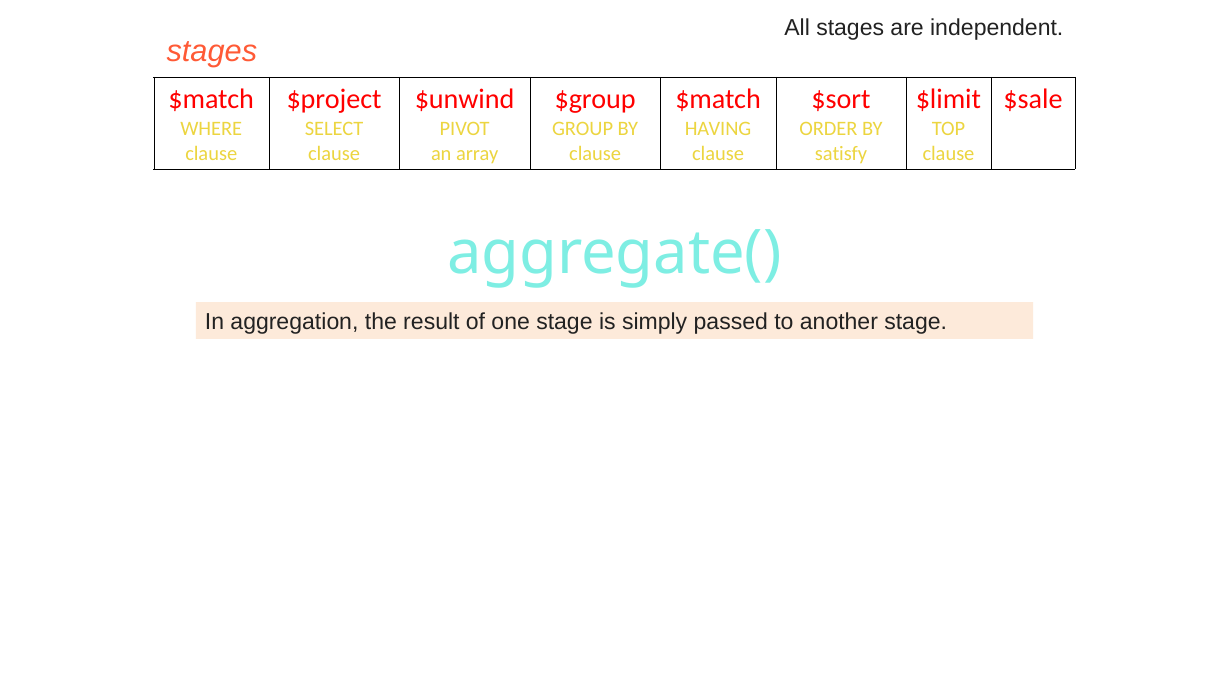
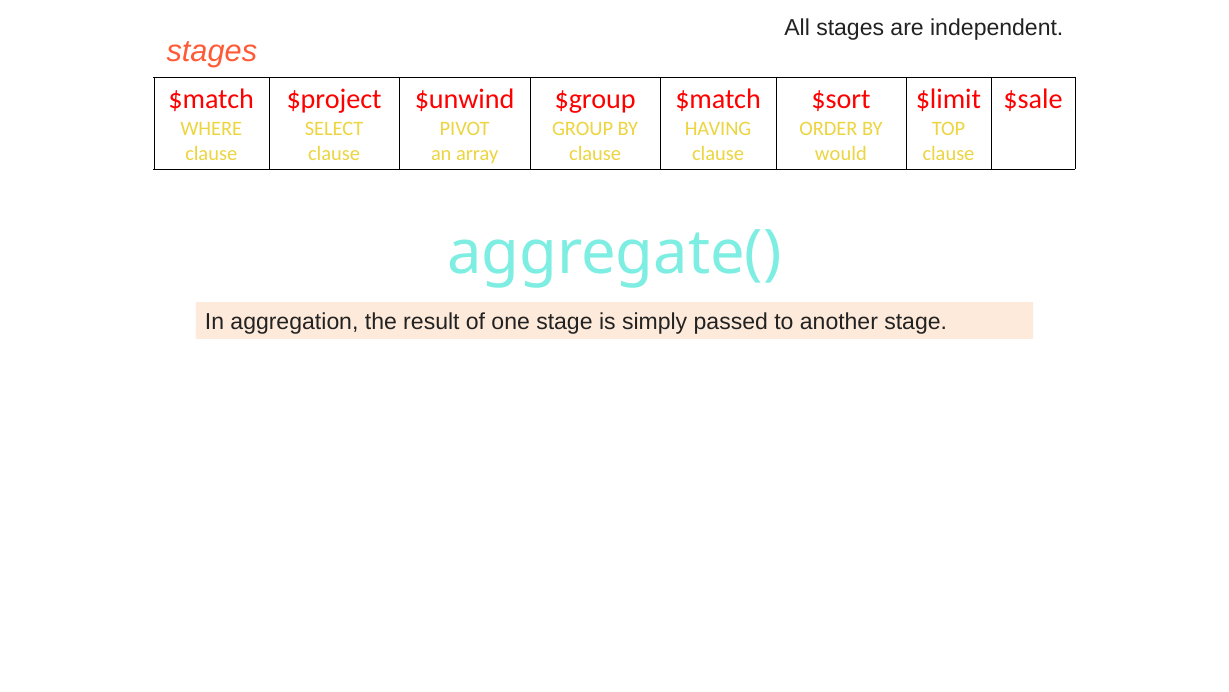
satisfy: satisfy -> would
